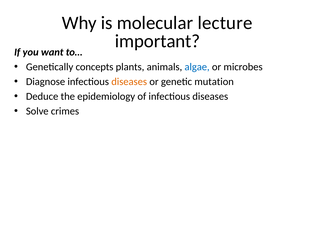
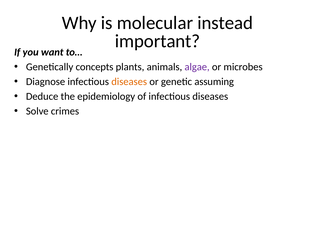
lecture: lecture -> instead
algae colour: blue -> purple
mutation: mutation -> assuming
